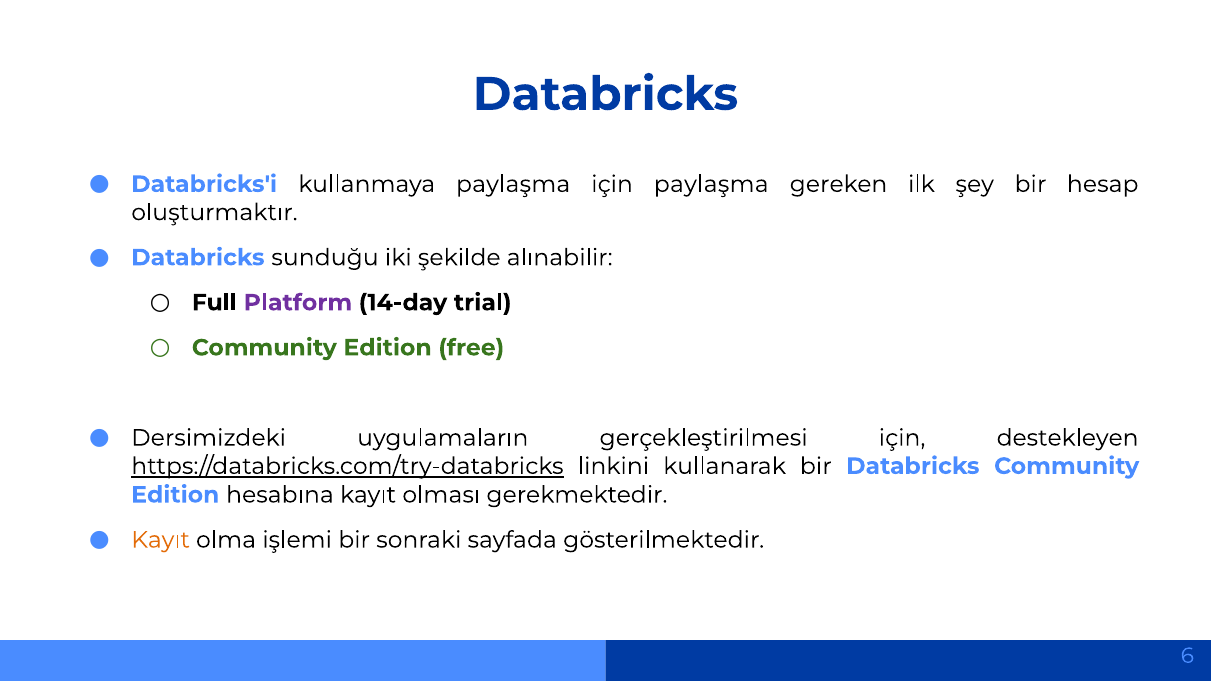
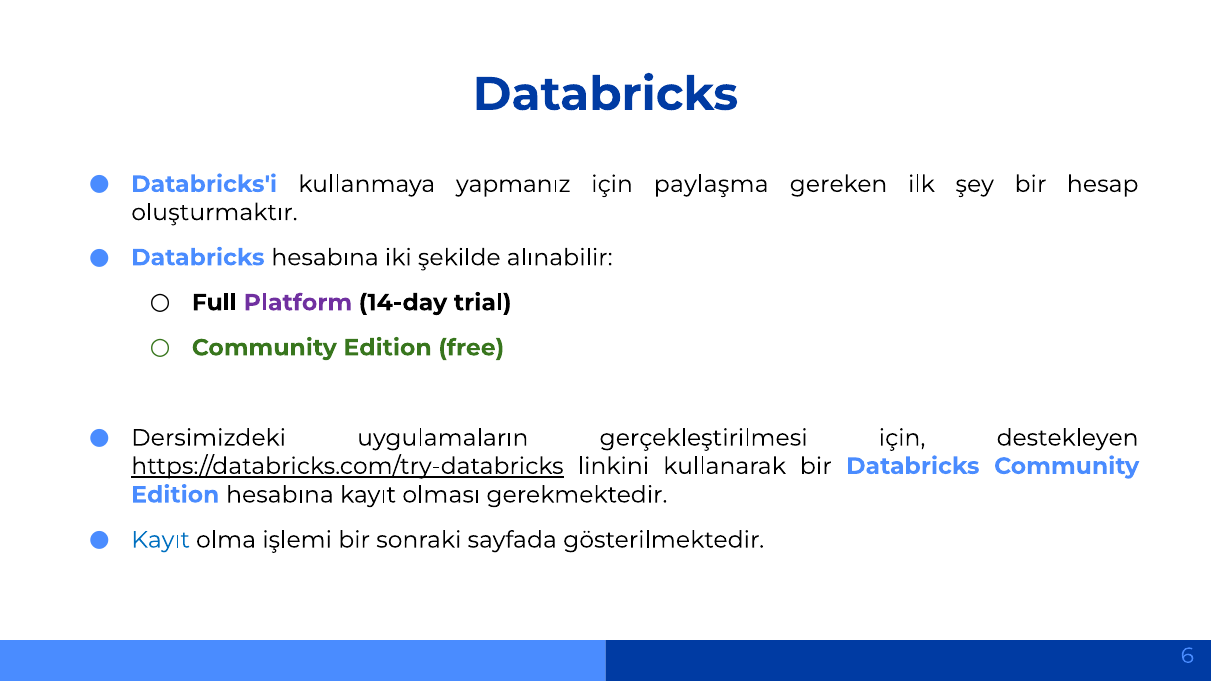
kullanmaya paylaşma: paylaşma -> yapmanız
Databricks sunduğu: sunduğu -> hesabına
Kayıt at (161, 540) colour: orange -> blue
